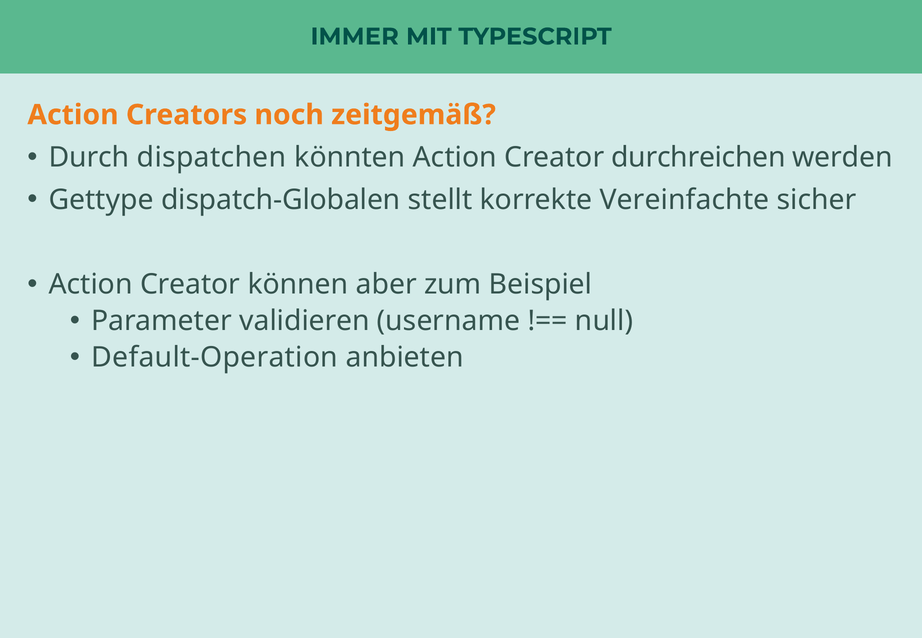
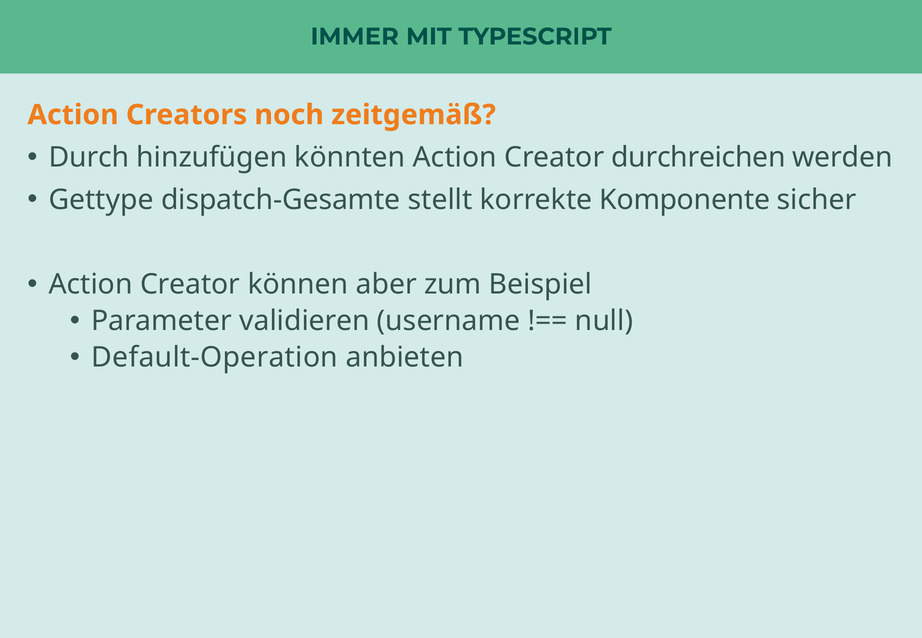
dispatchen: dispatchen -> hinzufügen
dispatch-Globalen: dispatch-Globalen -> dispatch-Gesamte
Vereinfachte: Vereinfachte -> Komponente
